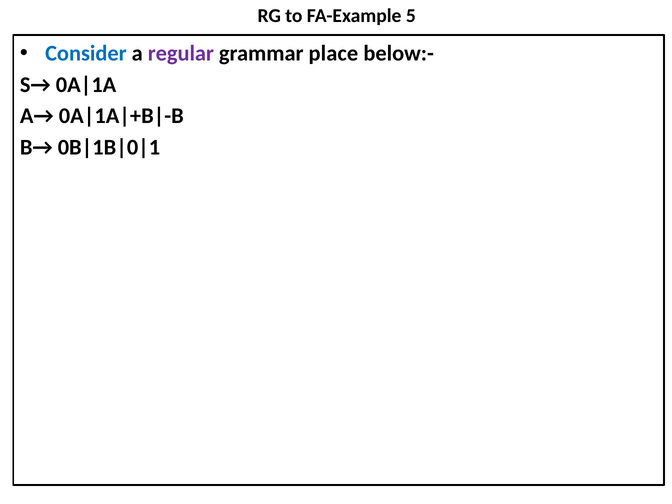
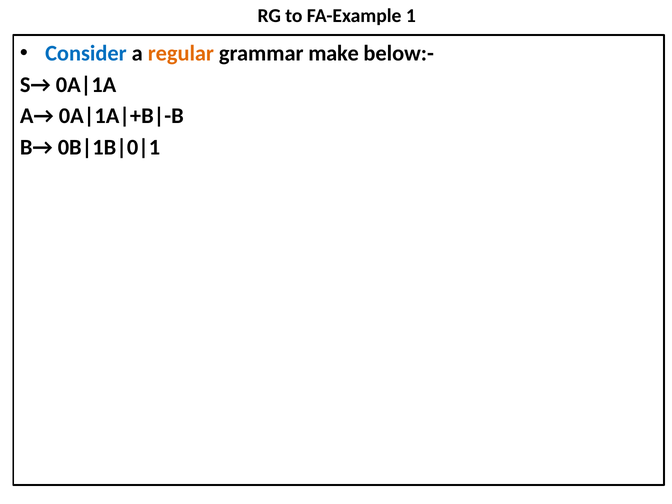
5: 5 -> 1
regular colour: purple -> orange
place: place -> make
